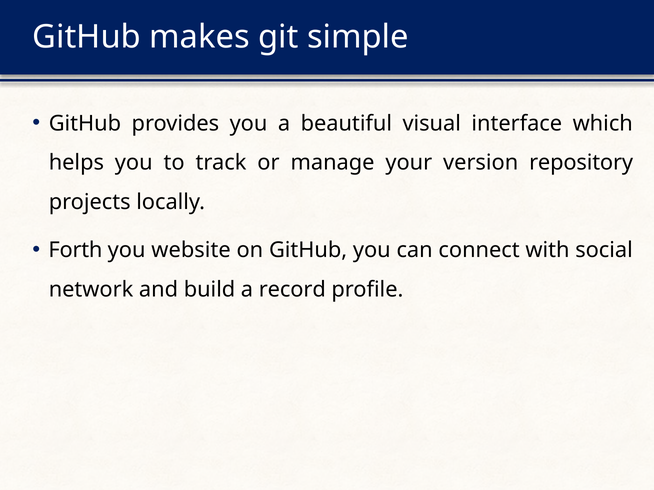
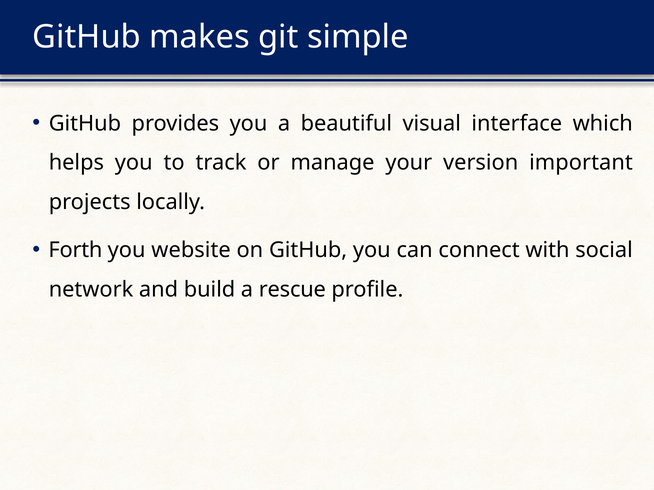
repository: repository -> important
record: record -> rescue
